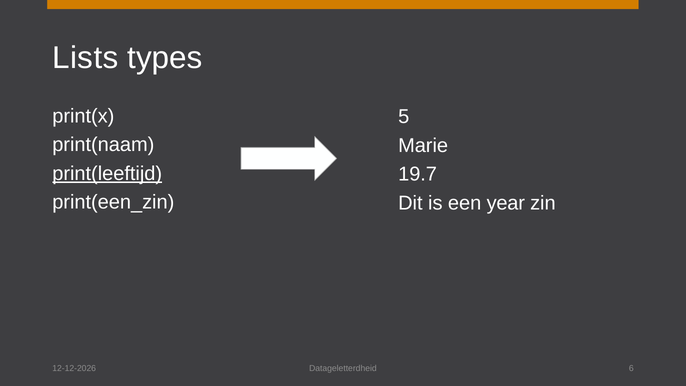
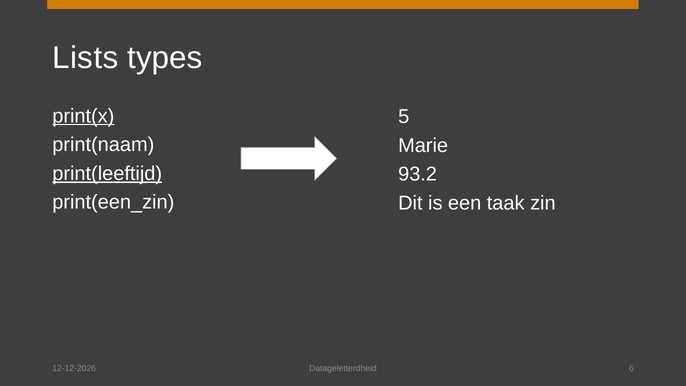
print(x underline: none -> present
19.7: 19.7 -> 93.2
year: year -> taak
